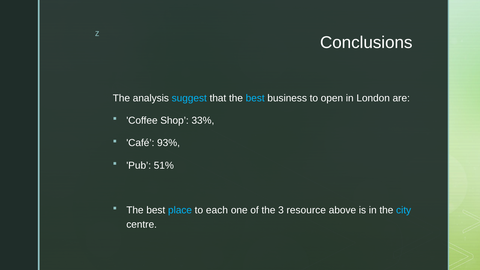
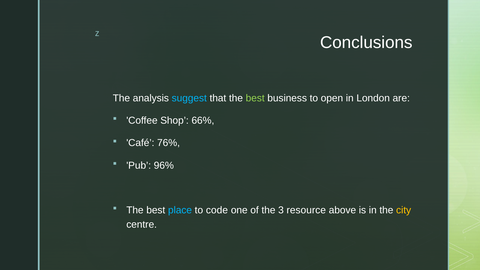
best at (255, 98) colour: light blue -> light green
33%: 33% -> 66%
93%: 93% -> 76%
51%: 51% -> 96%
each: each -> code
city colour: light blue -> yellow
